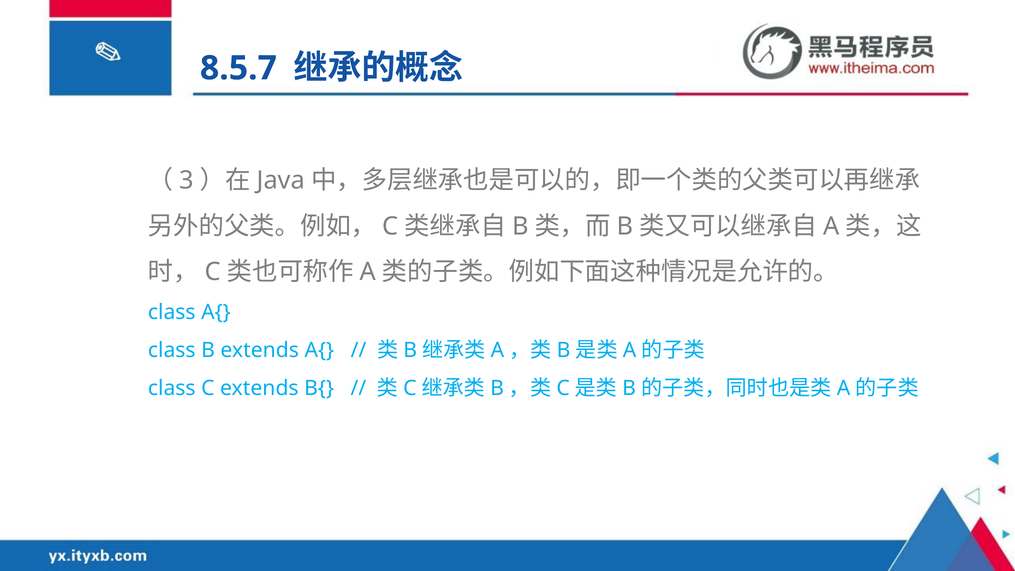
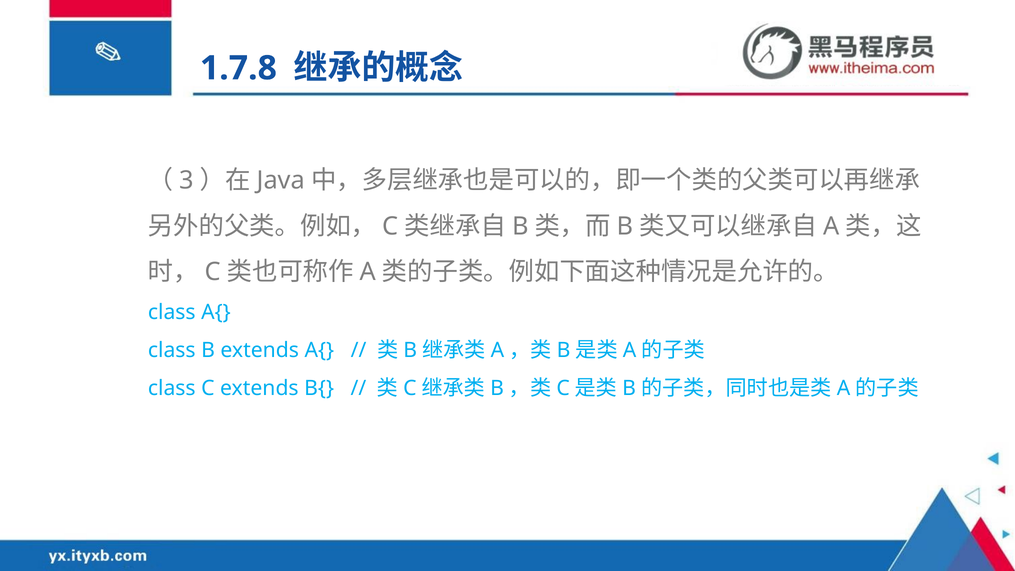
8.5.7: 8.5.7 -> 1.7.8
